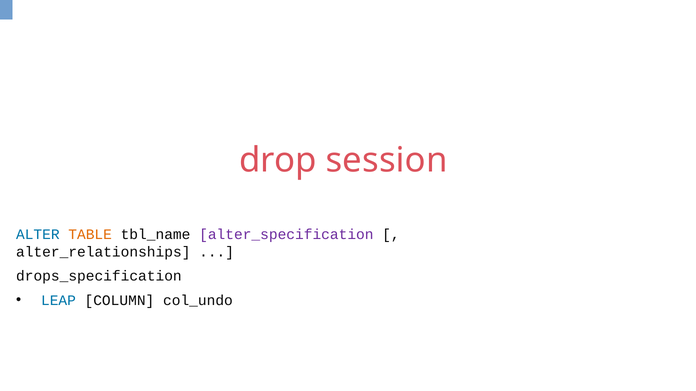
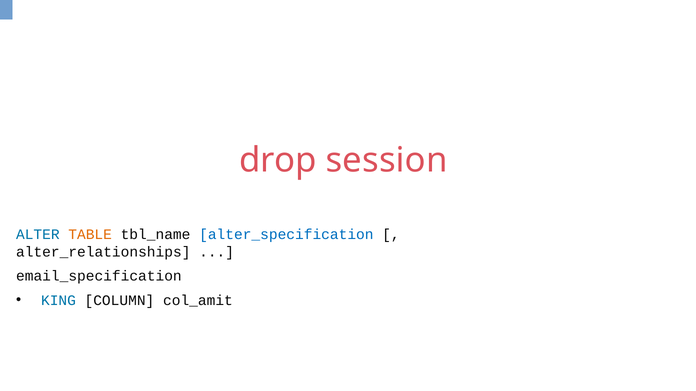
alter_specification colour: purple -> blue
drops_specification: drops_specification -> email_specification
LEAP: LEAP -> KING
col_undo: col_undo -> col_amit
